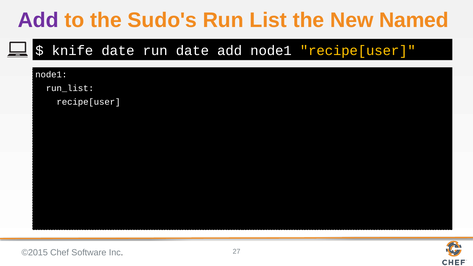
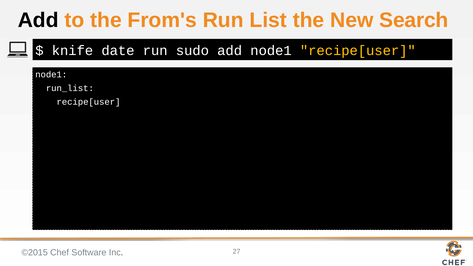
Add at (38, 20) colour: purple -> black
Sudo's: Sudo's -> From's
Named: Named -> Search
run date: date -> sudo
